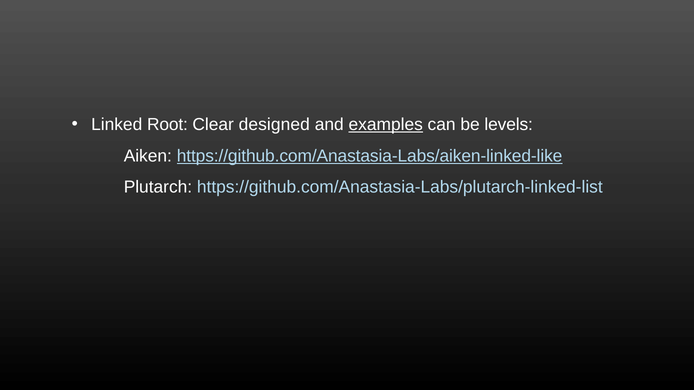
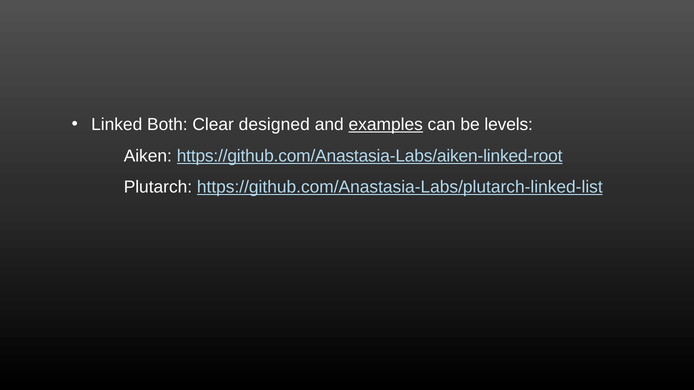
Root: Root -> Both
https://github.com/Anastasia-Labs/aiken-linked-like: https://github.com/Anastasia-Labs/aiken-linked-like -> https://github.com/Anastasia-Labs/aiken-linked-root
https://github.com/Anastasia-Labs/plutarch-linked-list underline: none -> present
